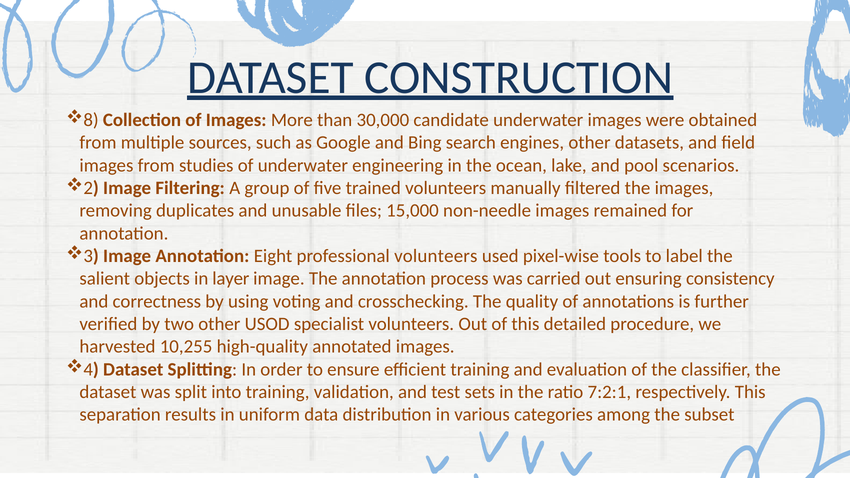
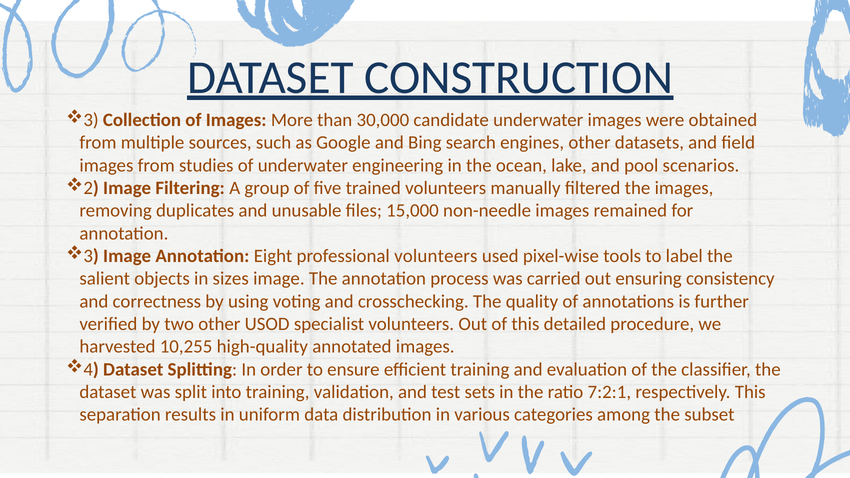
8 at (91, 120): 8 -> 3
layer: layer -> sizes
